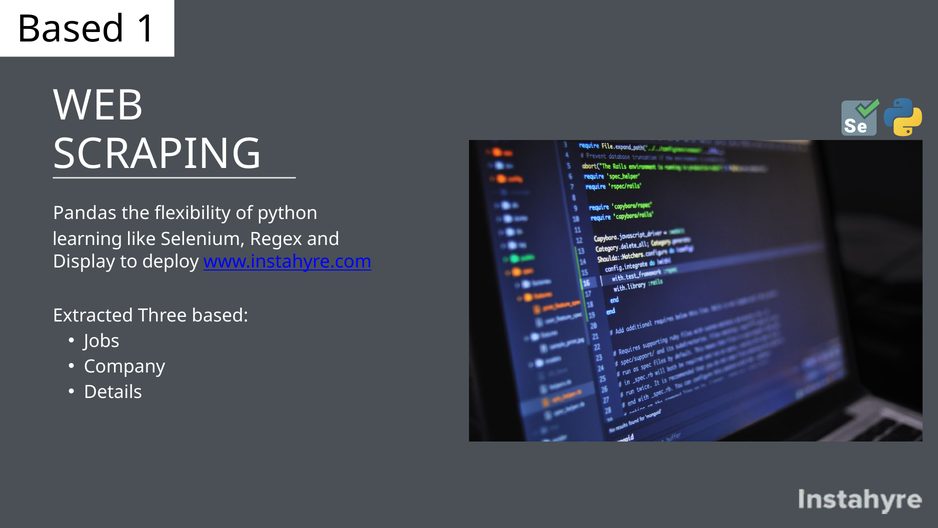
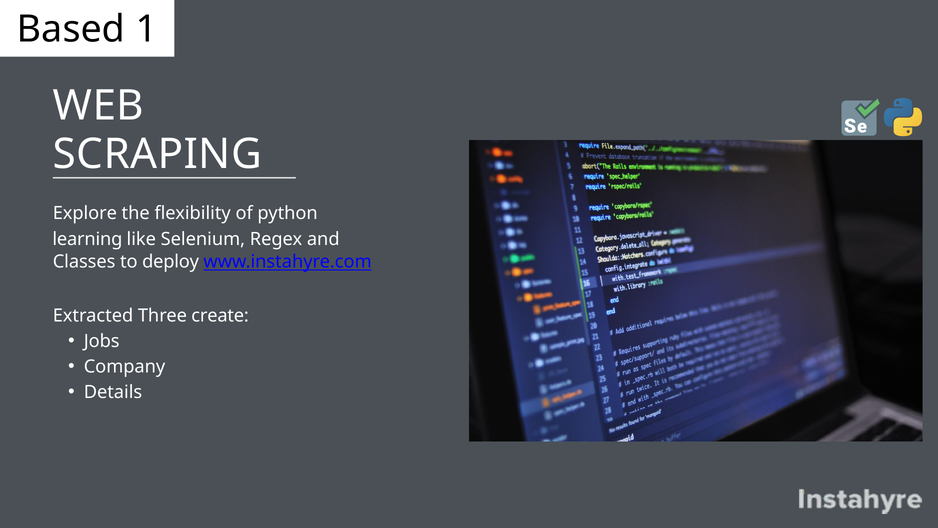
Pandas: Pandas -> Explore
Display: Display -> Classes
Three based: based -> create
